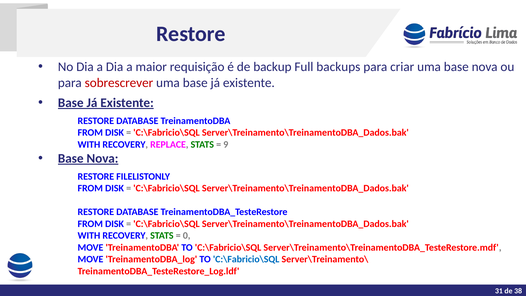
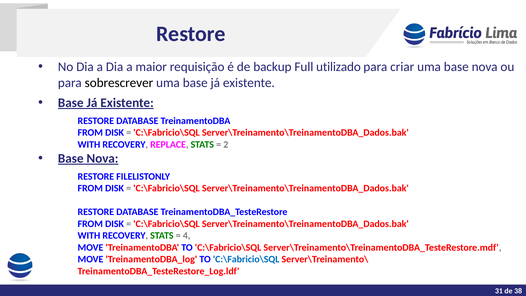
backups: backups -> utilizado
sobrescrever colour: red -> black
9: 9 -> 2
0: 0 -> 4
